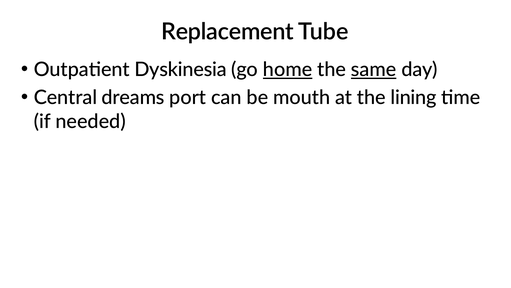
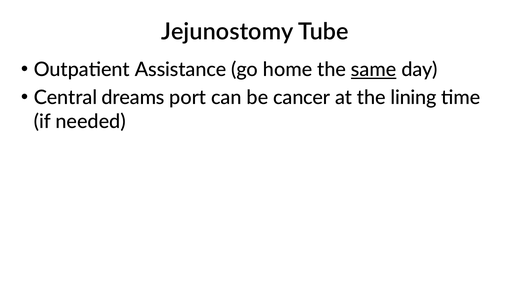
Replacement: Replacement -> Jejunostomy
Dyskinesia: Dyskinesia -> Assistance
home underline: present -> none
mouth: mouth -> cancer
